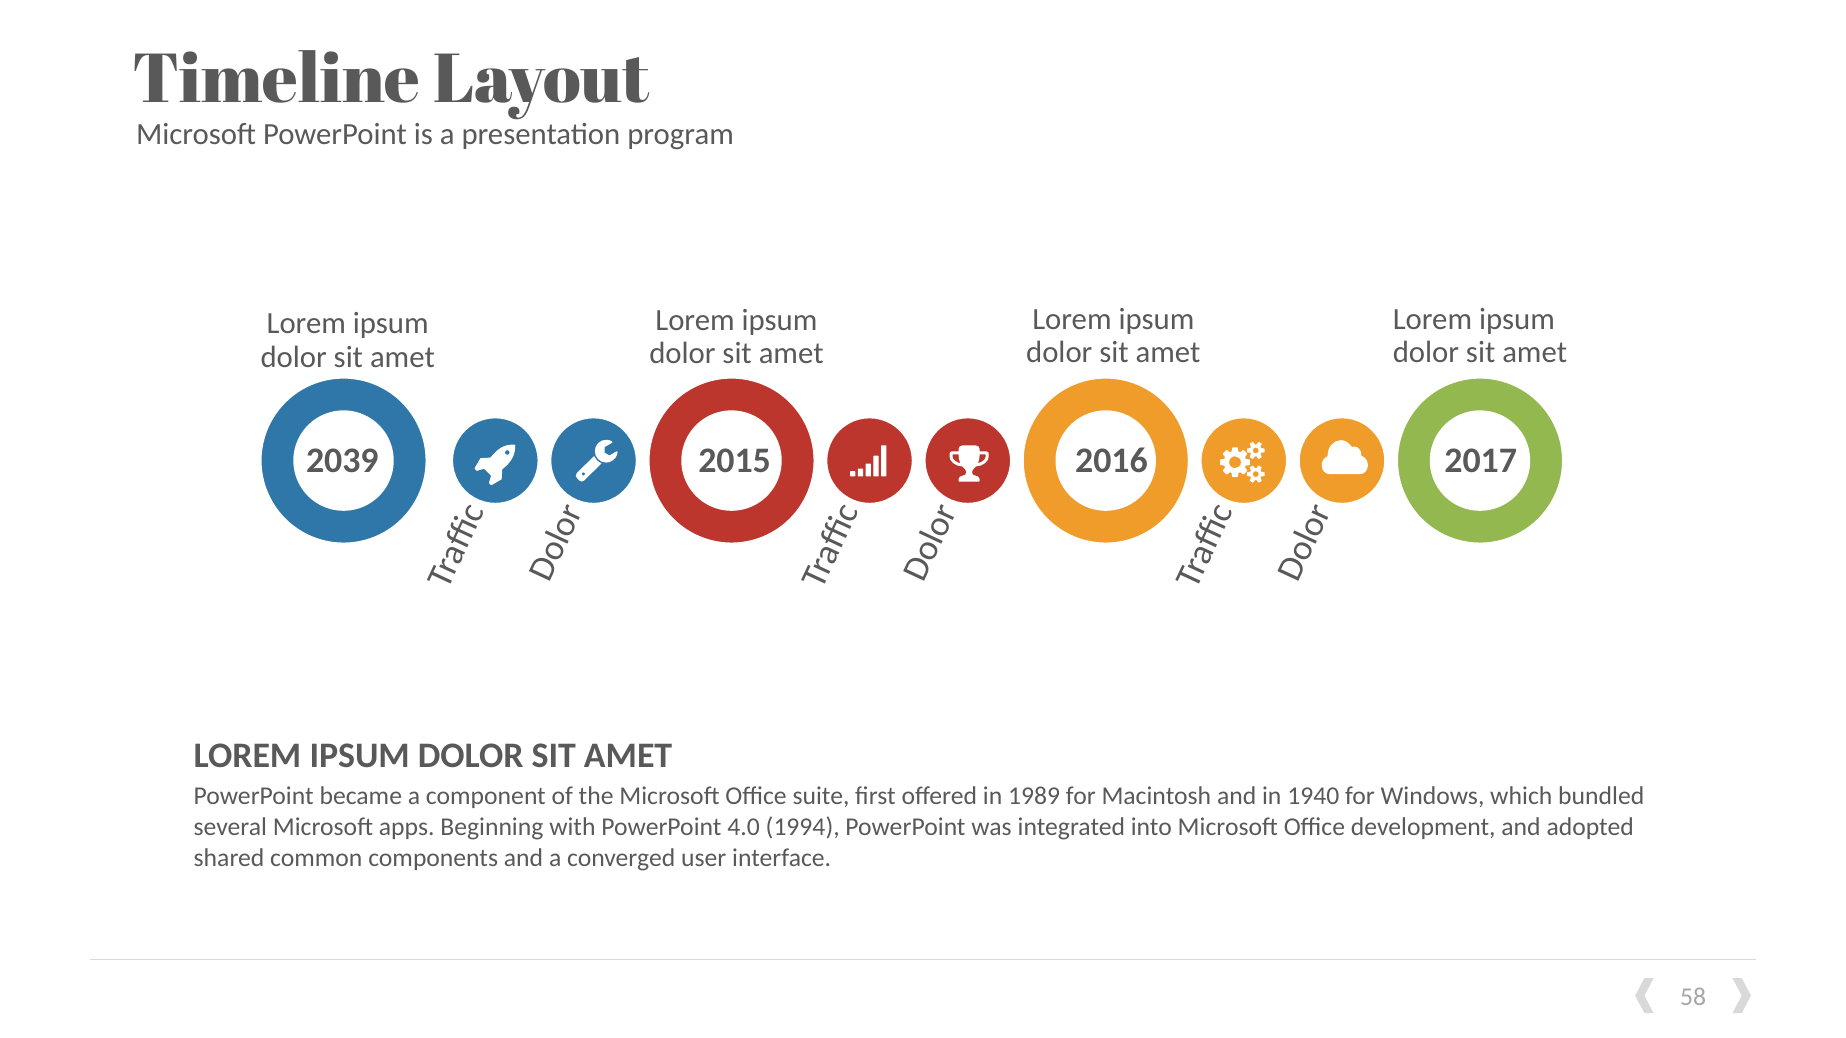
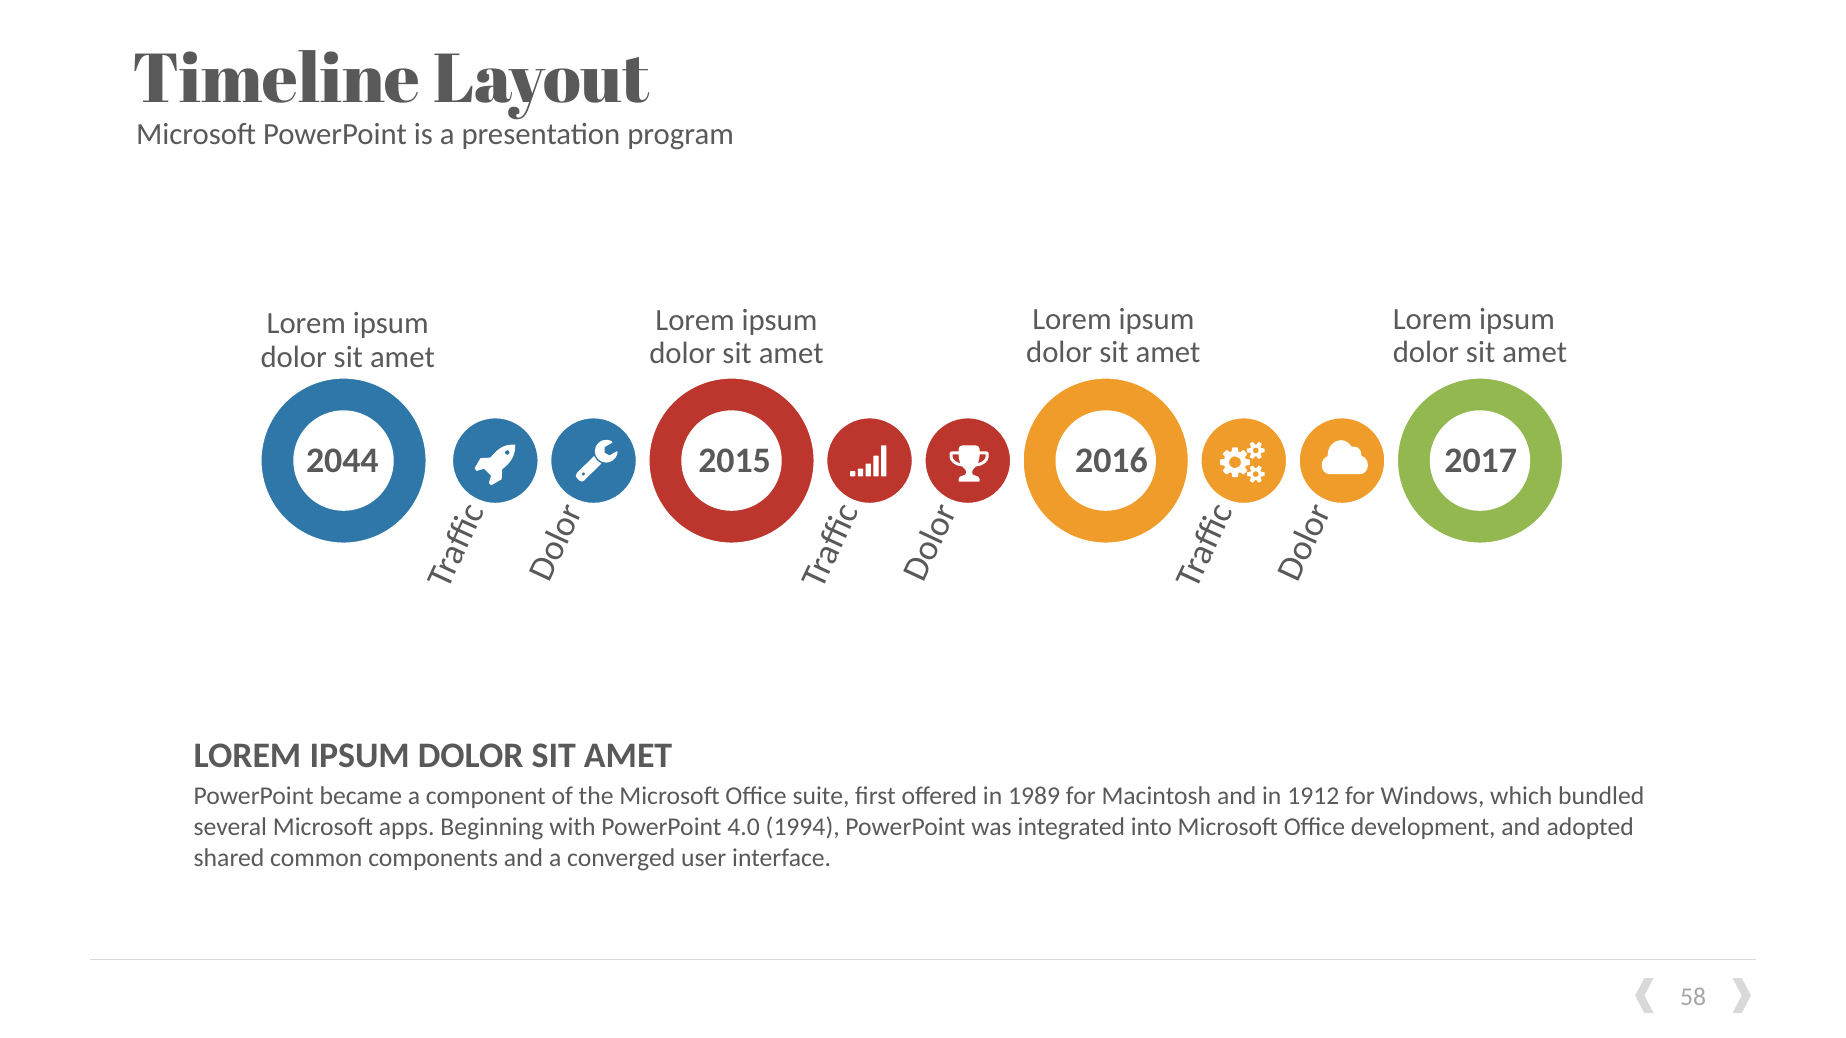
2039: 2039 -> 2044
1940: 1940 -> 1912
